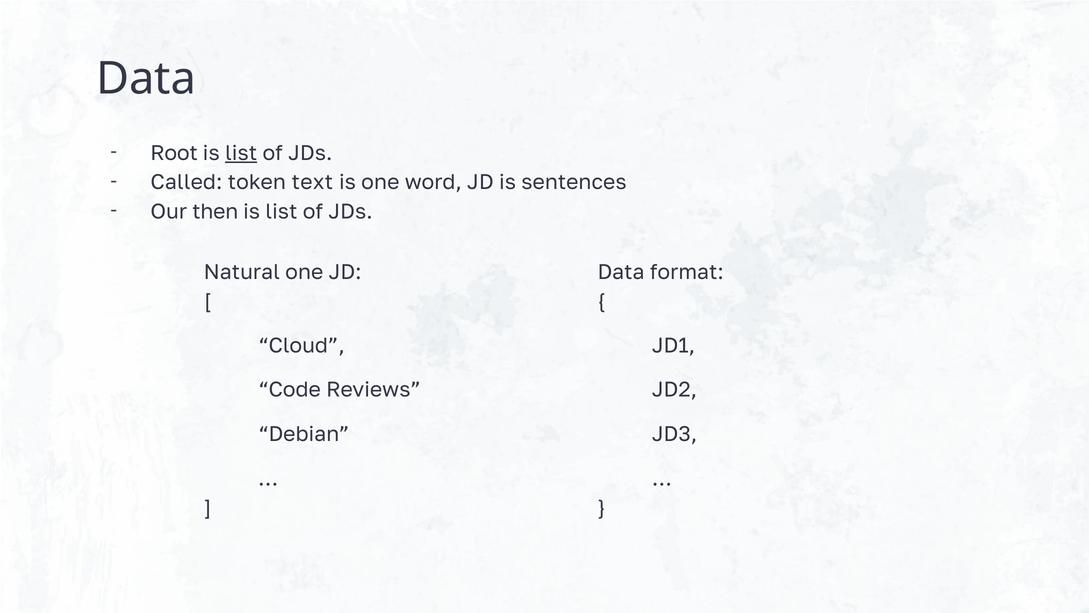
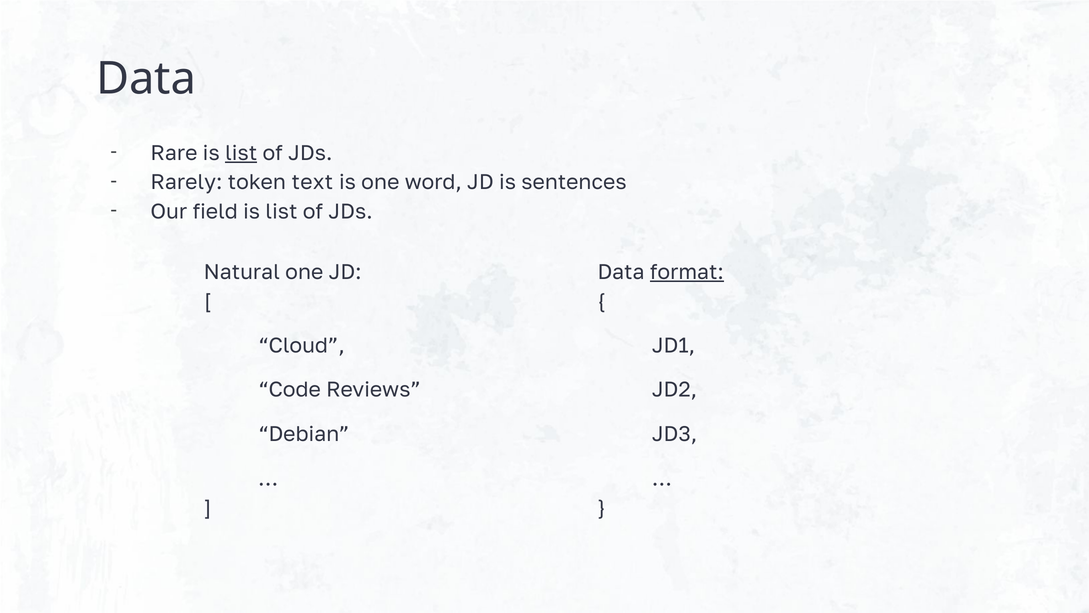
Root: Root -> Rare
Called: Called -> Rarely
then: then -> field
format underline: none -> present
